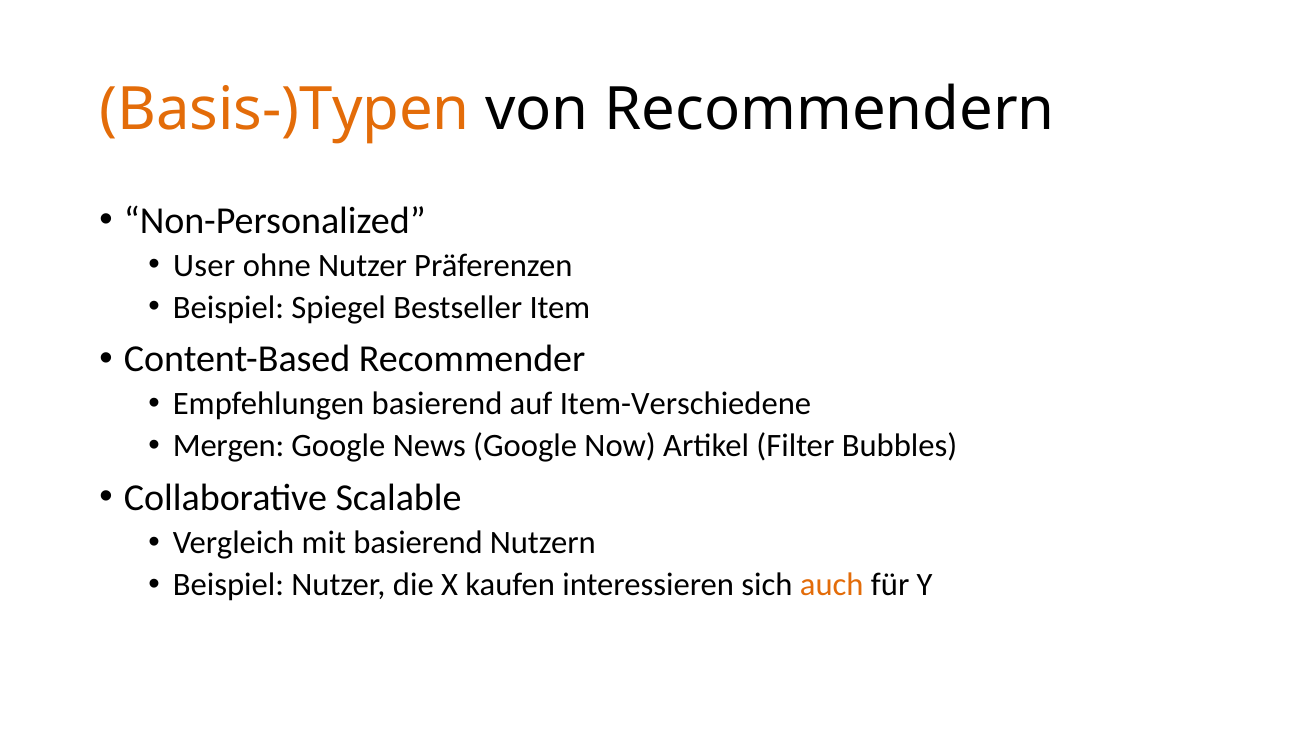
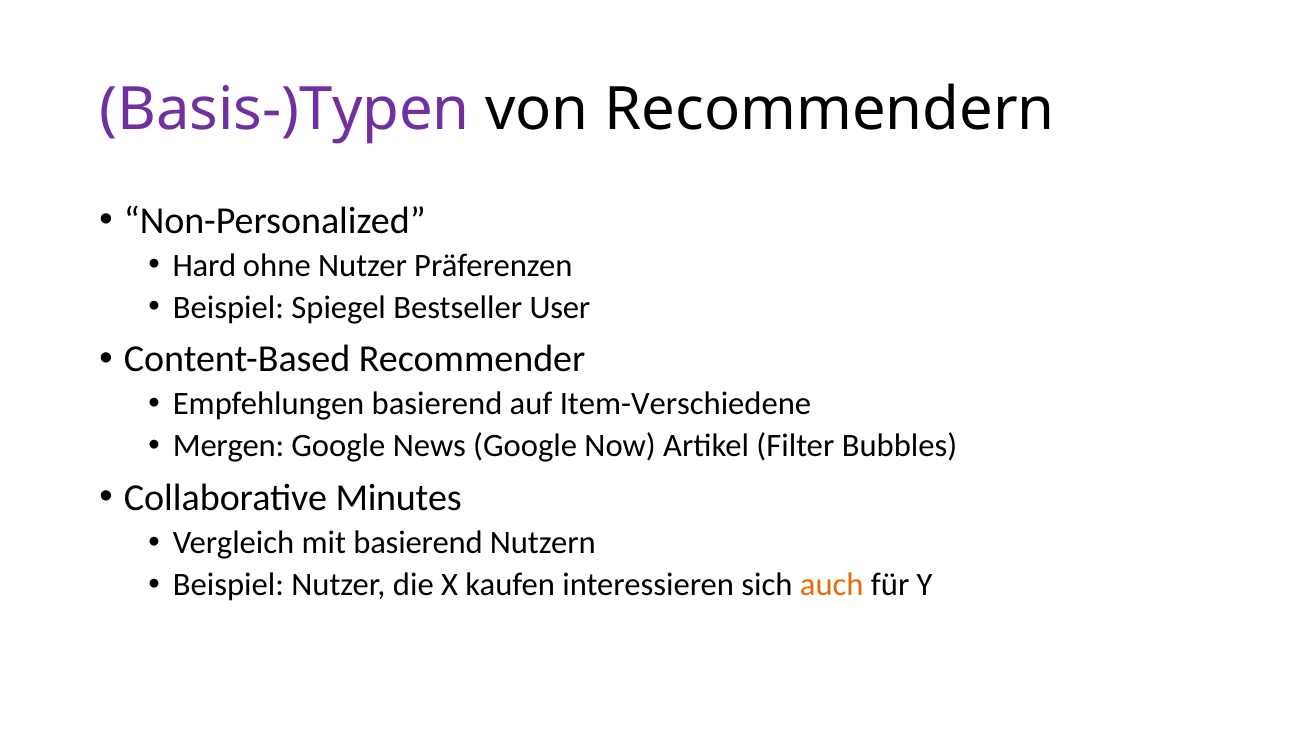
Basis-)Typen colour: orange -> purple
User: User -> Hard
Item: Item -> User
Scalable: Scalable -> Minutes
